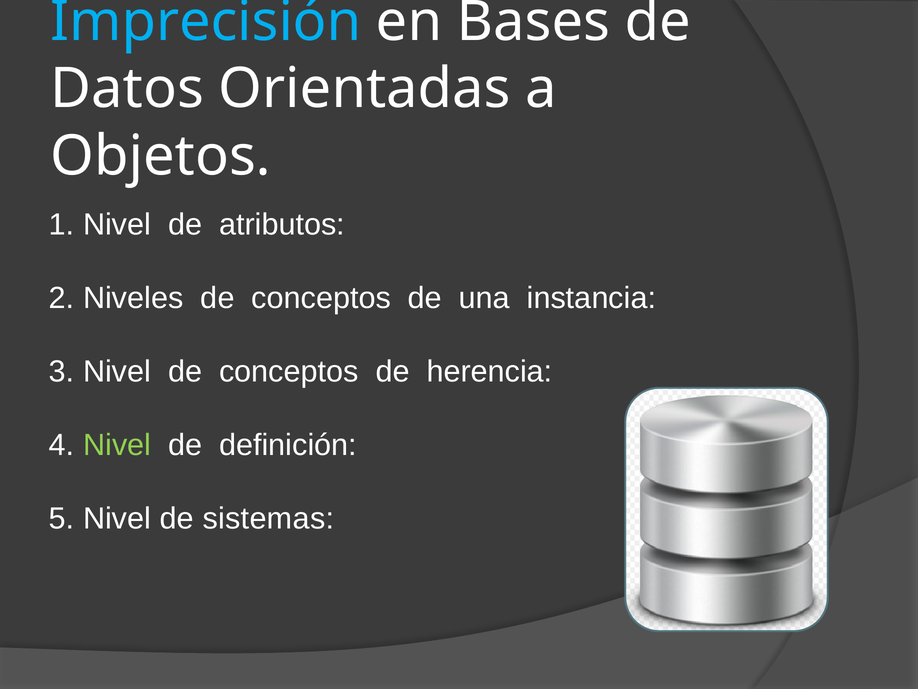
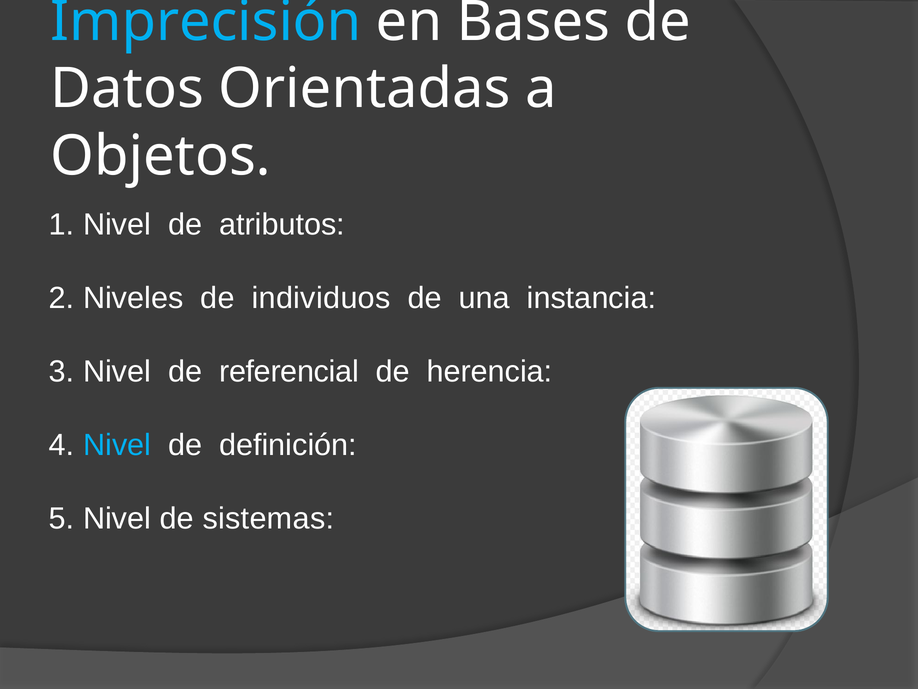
Niveles de conceptos: conceptos -> individuos
Nivel de conceptos: conceptos -> referencial
Nivel at (117, 445) colour: light green -> light blue
